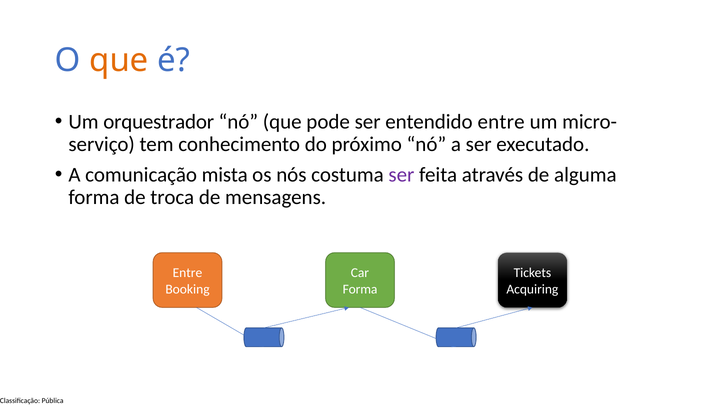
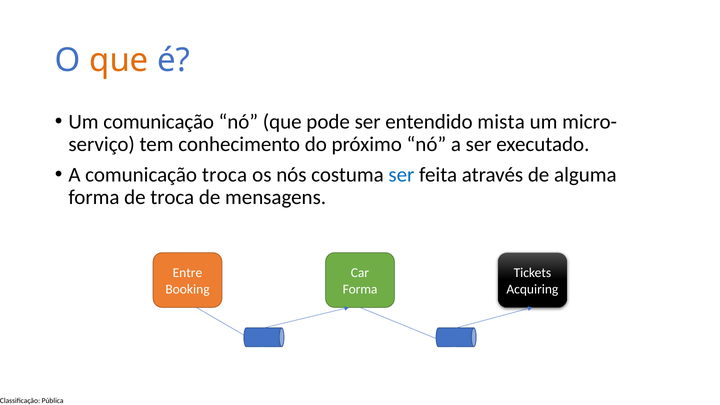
Um orquestrador: orquestrador -> comunicação
entendido entre: entre -> mista
comunicação mista: mista -> troca
ser at (401, 175) colour: purple -> blue
